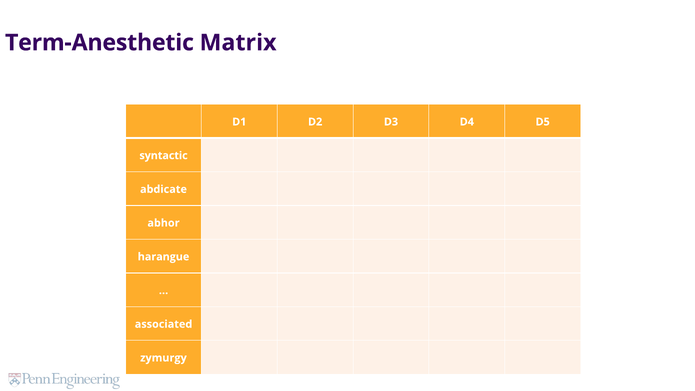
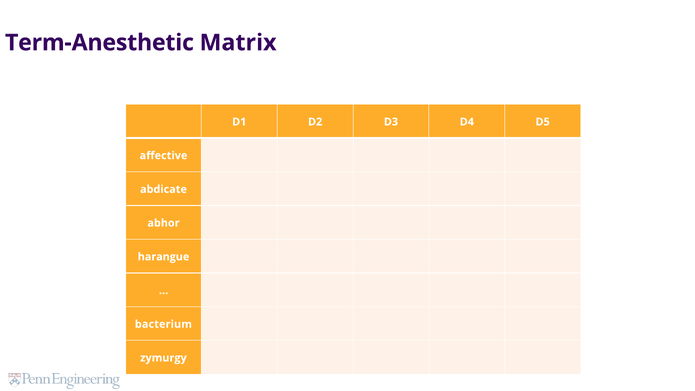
syntactic: syntactic -> affective
associated: associated -> bacterium
